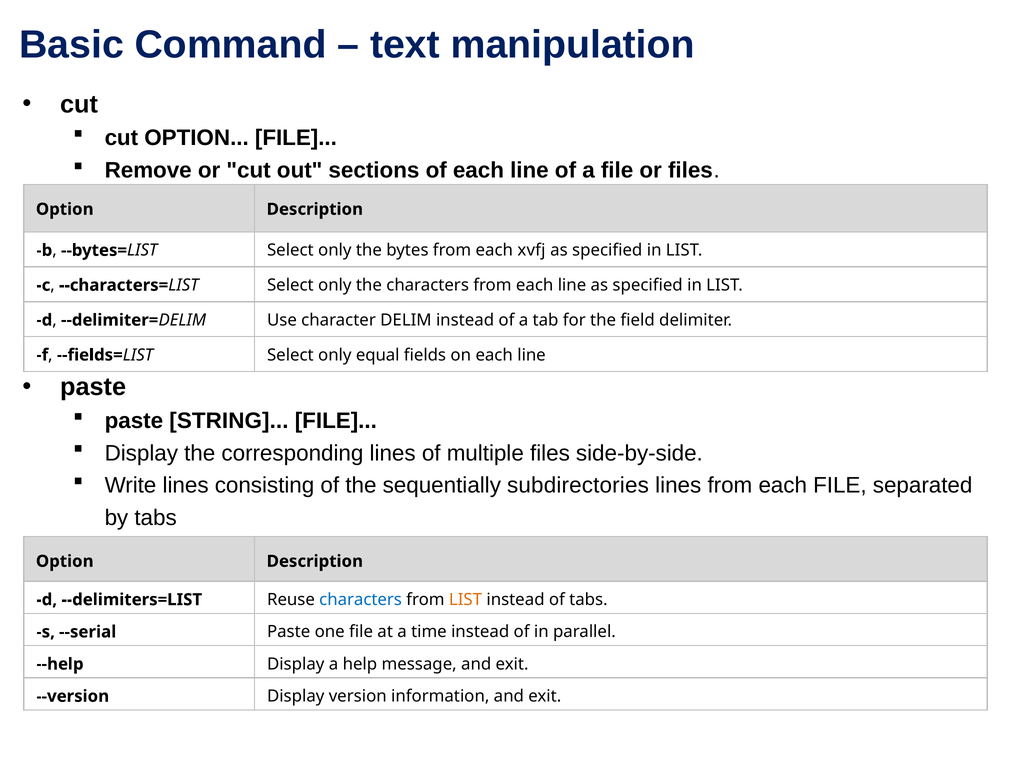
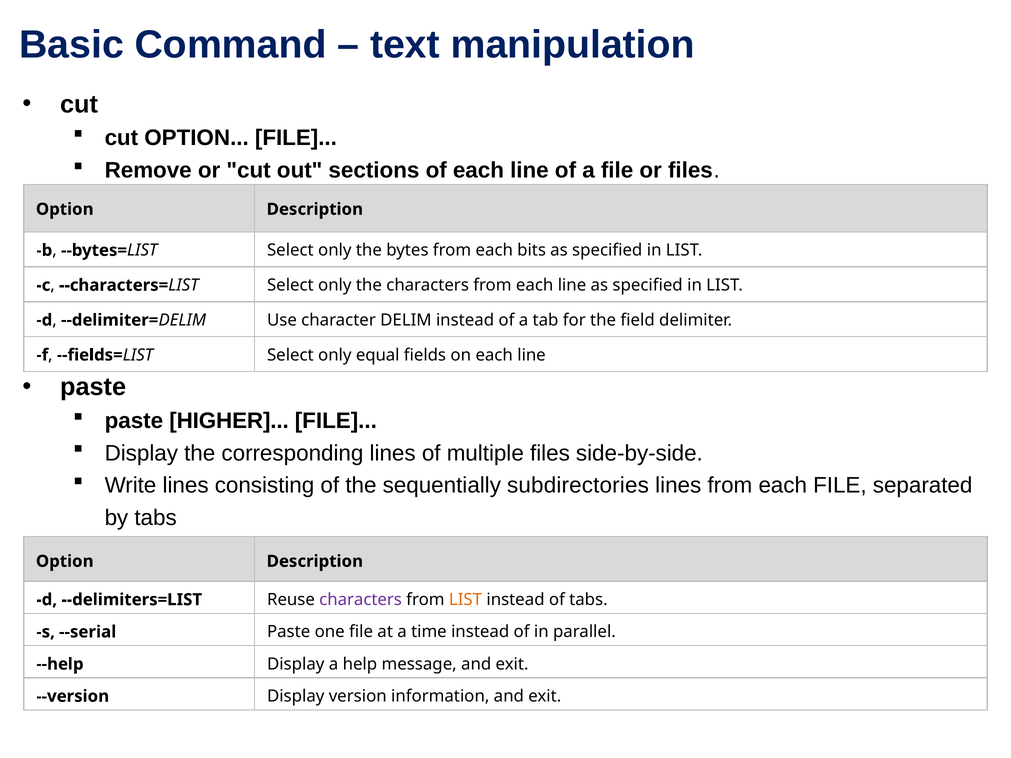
xvfj: xvfj -> bits
STRING: STRING -> HIGHER
characters at (361, 600) colour: blue -> purple
